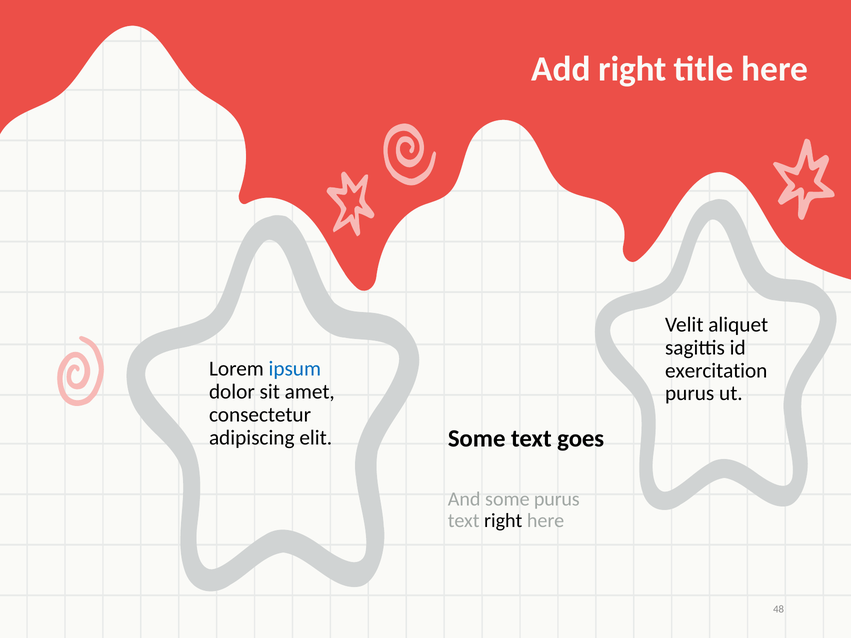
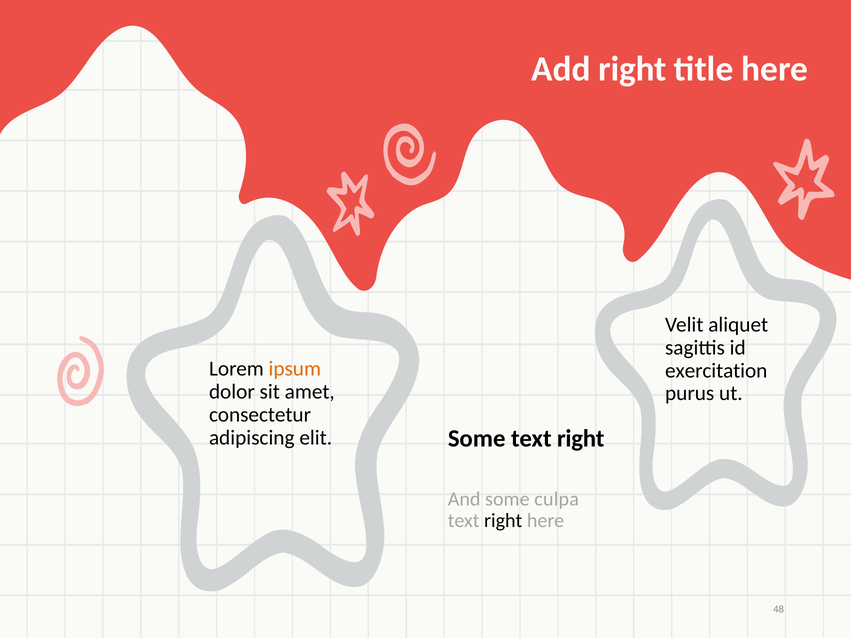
ipsum colour: blue -> orange
Some text goes: goes -> right
some purus: purus -> culpa
